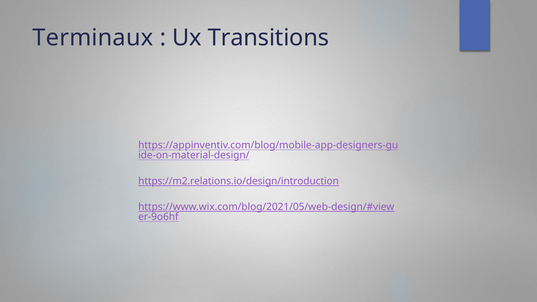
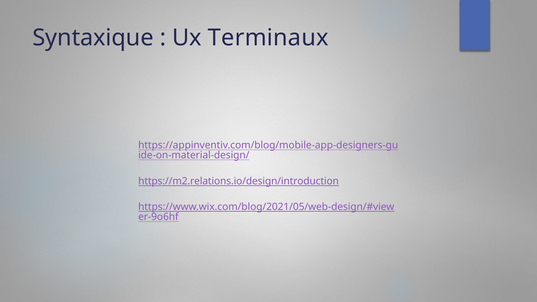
Terminaux: Terminaux -> Syntaxique
Transitions: Transitions -> Terminaux
